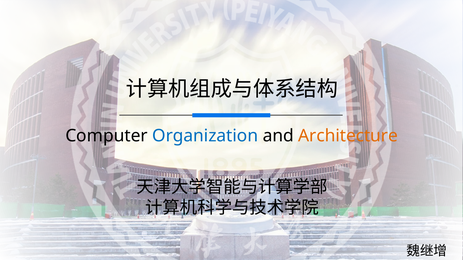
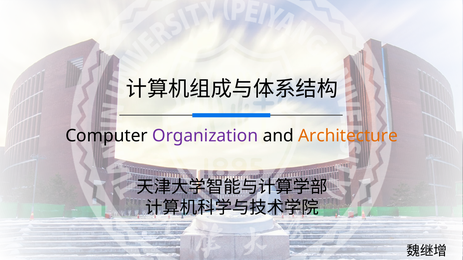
Organization colour: blue -> purple
